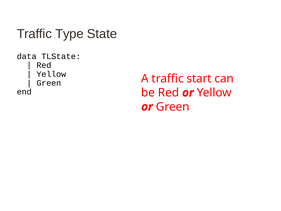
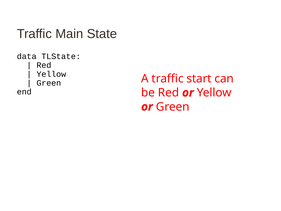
Type: Type -> Main
